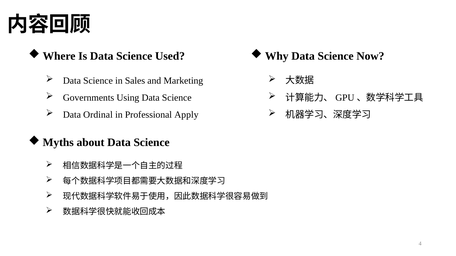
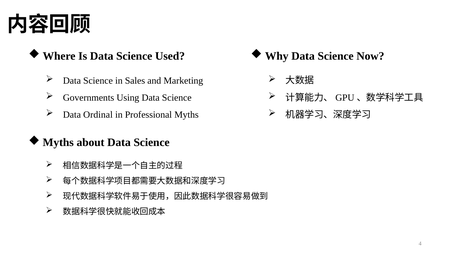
Professional Apply: Apply -> Myths
